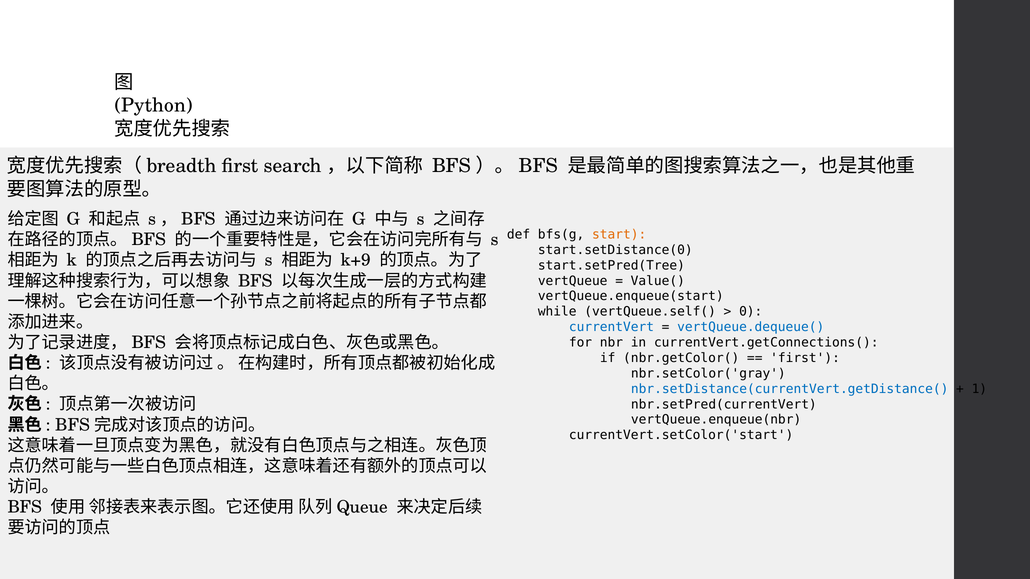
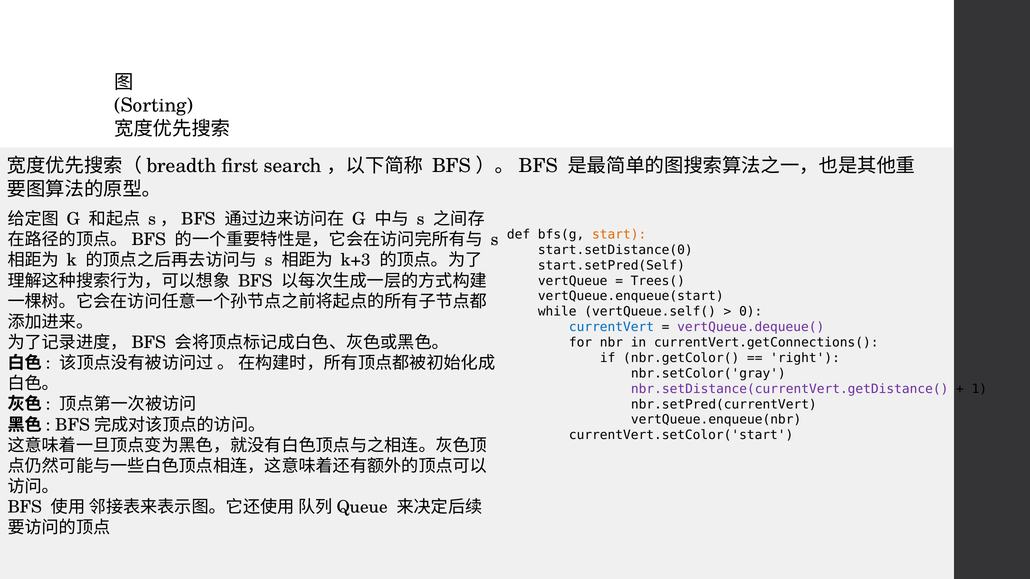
Python: Python -> Sorting
k+9: k+9 -> k+3
start.setPred(Tree: start.setPred(Tree -> start.setPred(Self
Value(: Value( -> Trees(
vertQueue.dequeue( colour: blue -> purple
first at (805, 358): first -> right
nbr.setDistance(currentVert.getDistance( colour: blue -> purple
